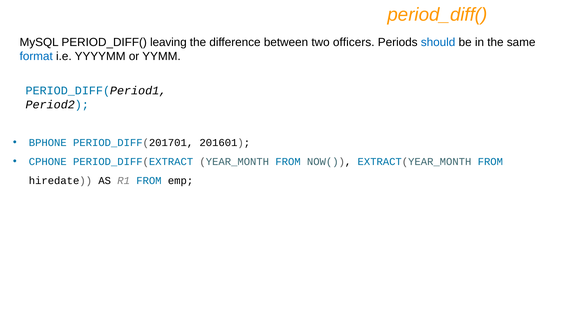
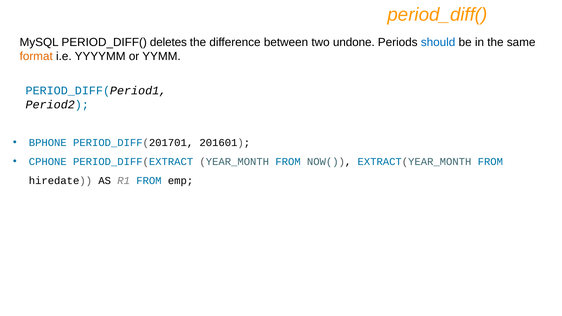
leaving: leaving -> deletes
officers: officers -> undone
format colour: blue -> orange
